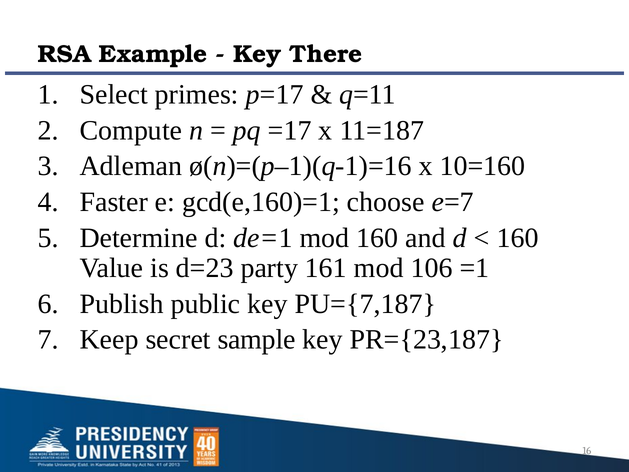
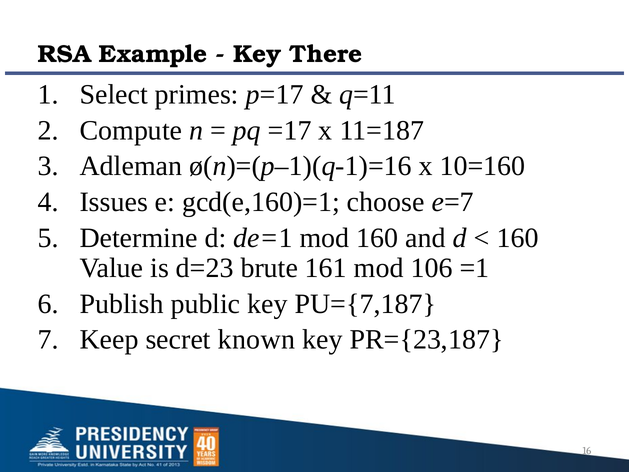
Faster: Faster -> Issues
party: party -> brute
sample: sample -> known
